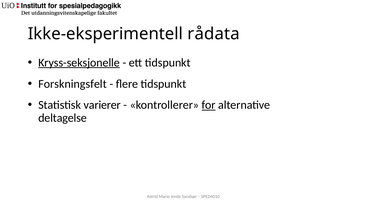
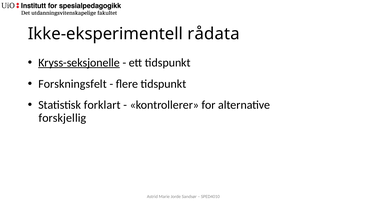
varierer: varierer -> forklart
for underline: present -> none
deltagelse: deltagelse -> forskjellig
